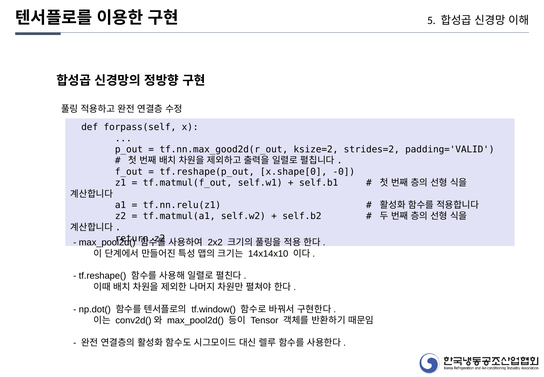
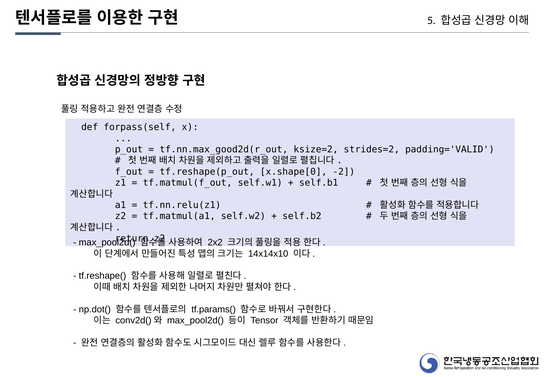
-0: -0 -> -2
tf.window(: tf.window( -> tf.params(
